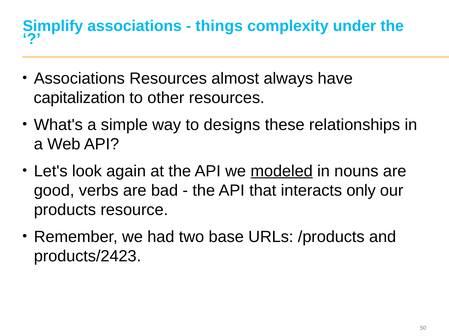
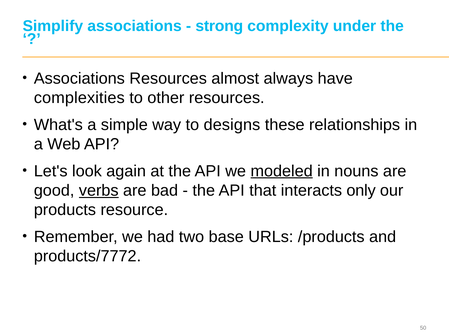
things: things -> strong
capitalization: capitalization -> complexities
verbs underline: none -> present
products/2423: products/2423 -> products/7772
